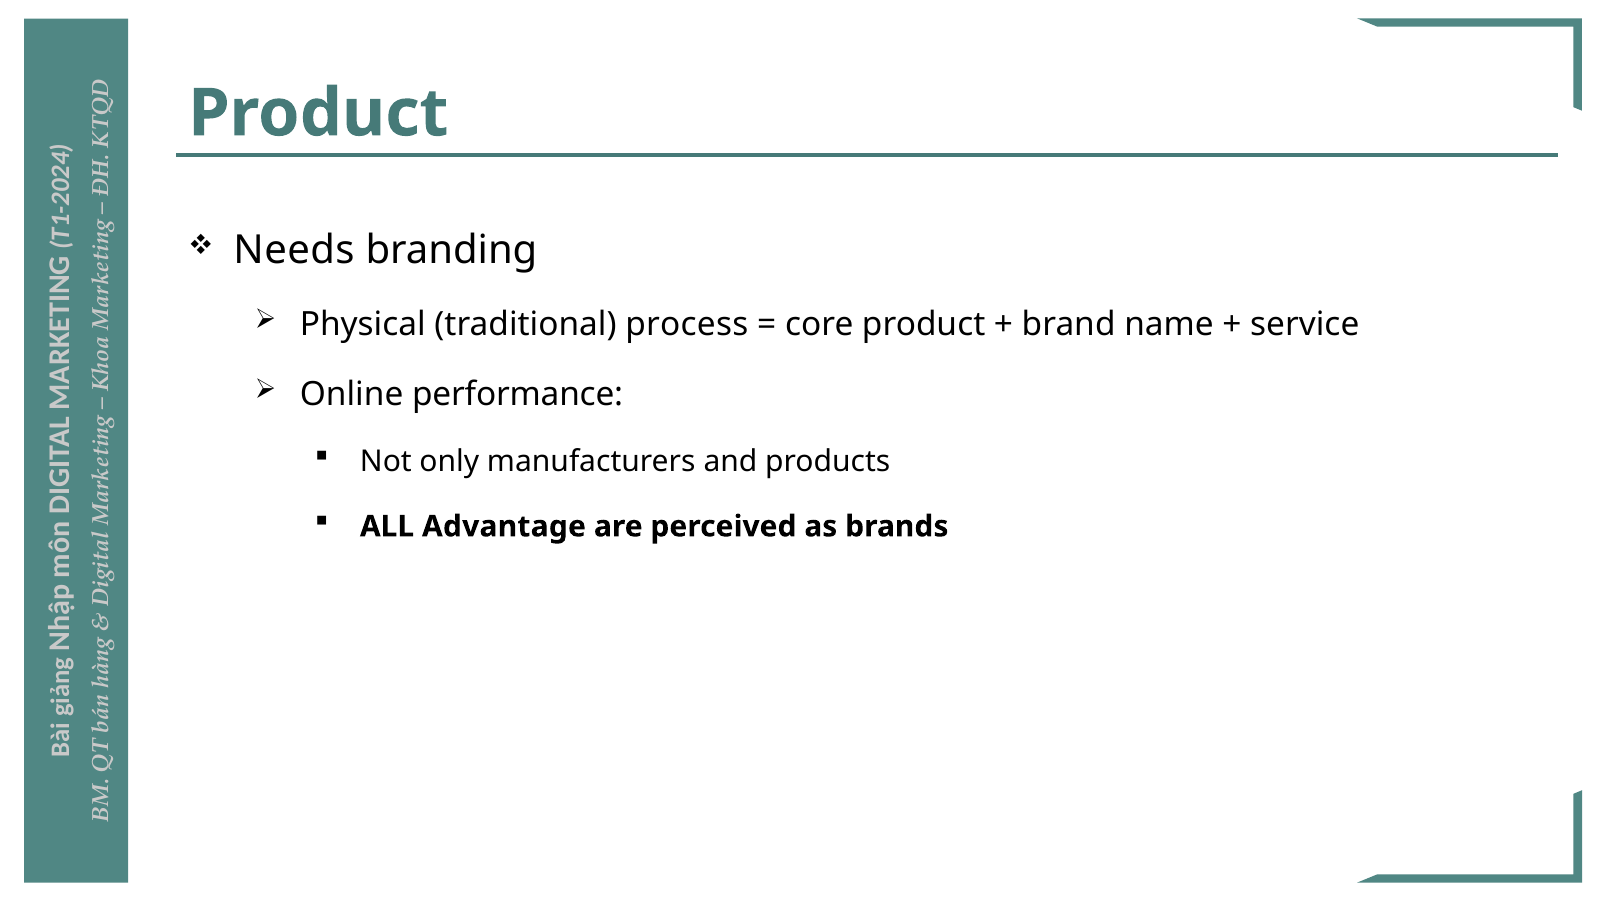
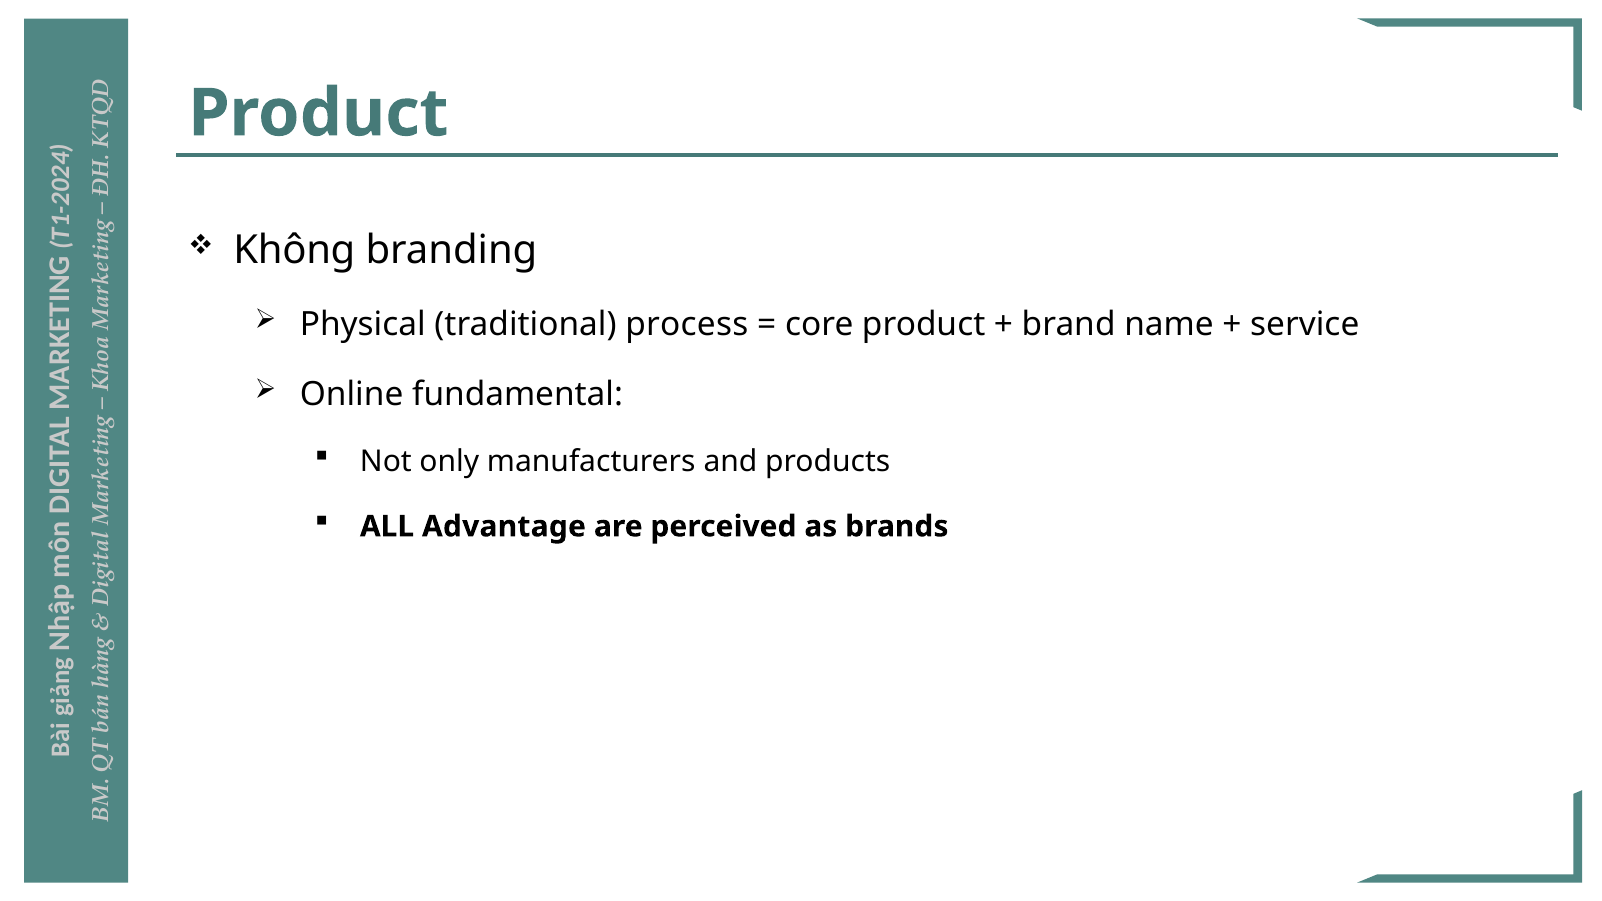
Needs: Needs -> Không
performance: performance -> fundamental
